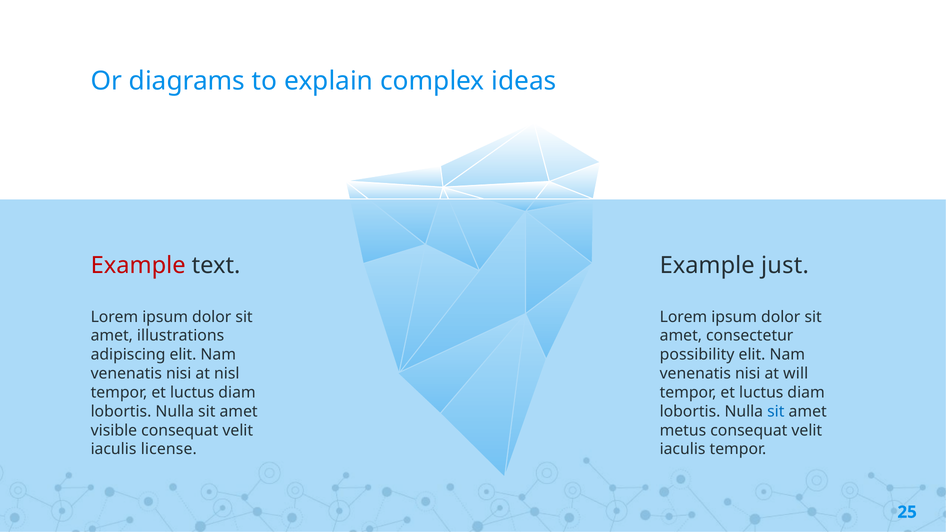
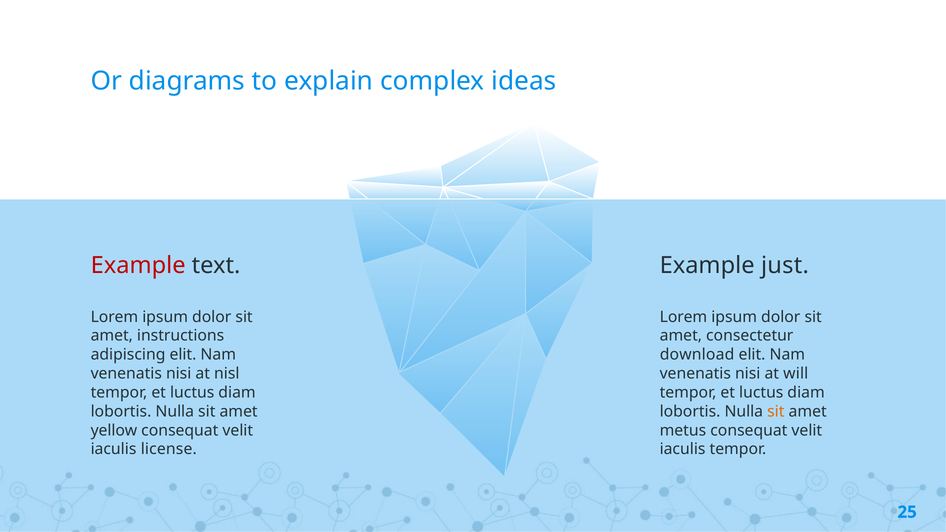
illustrations: illustrations -> instructions
possibility: possibility -> download
sit at (776, 412) colour: blue -> orange
visible: visible -> yellow
